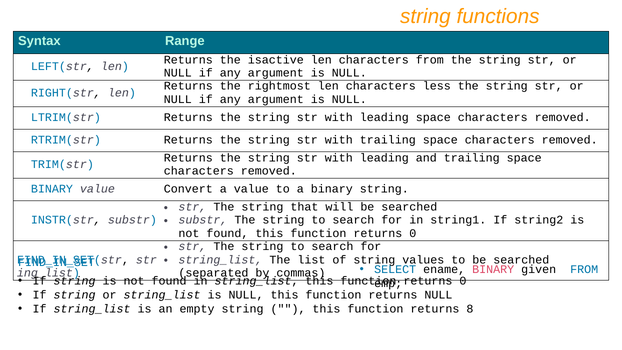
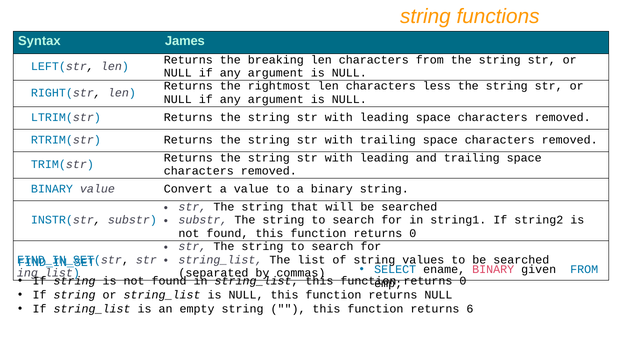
Range: Range -> James
isactive: isactive -> breaking
8: 8 -> 6
